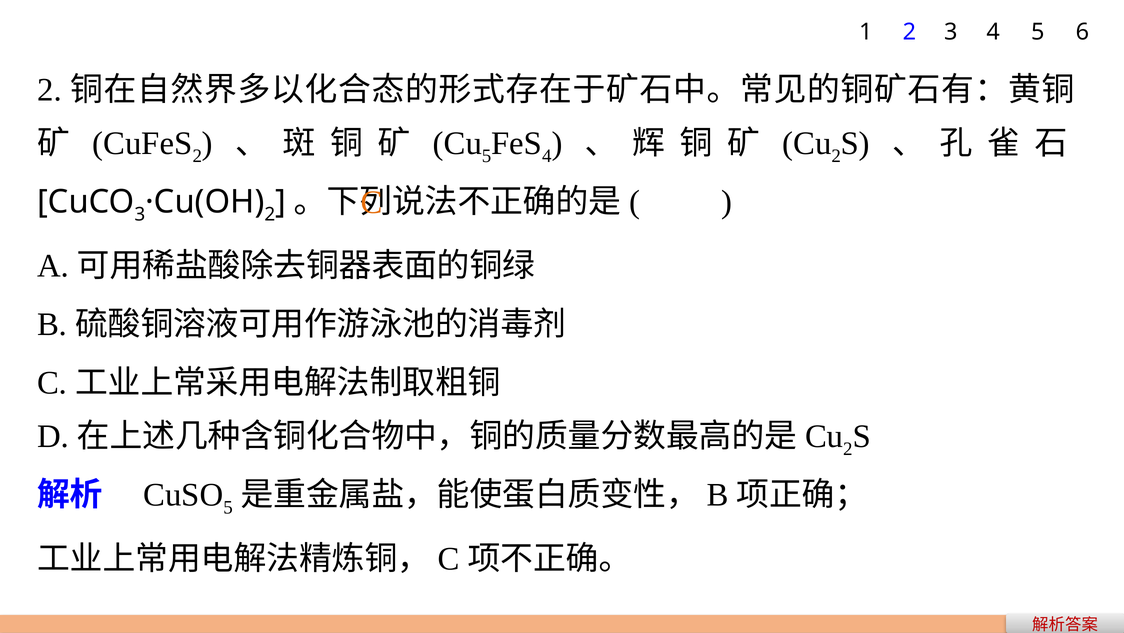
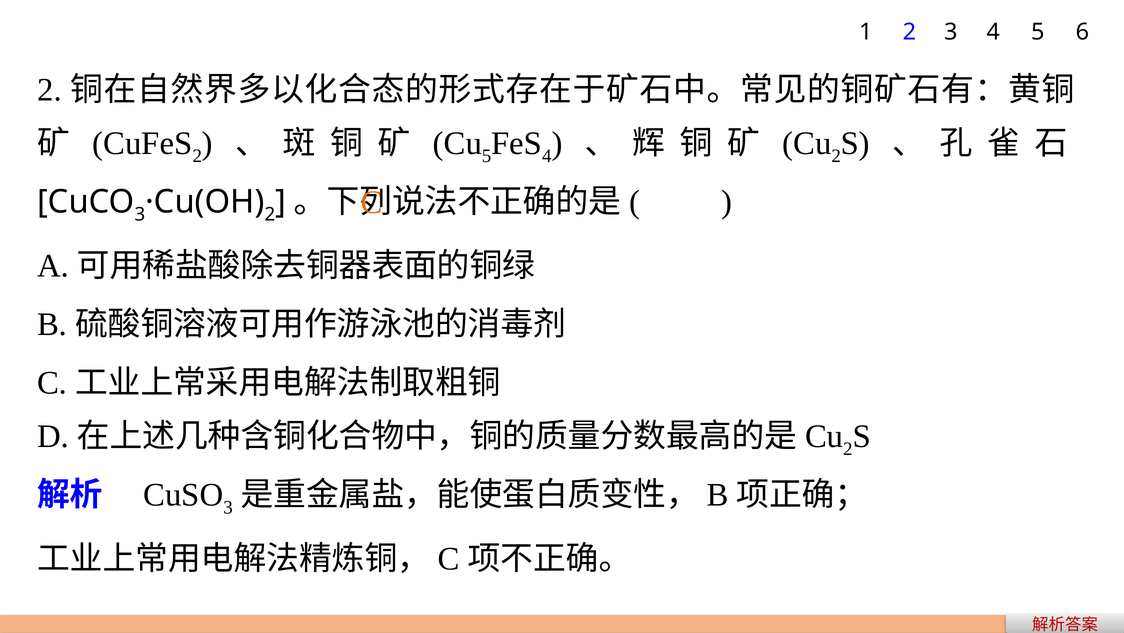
5 at (228, 507): 5 -> 3
